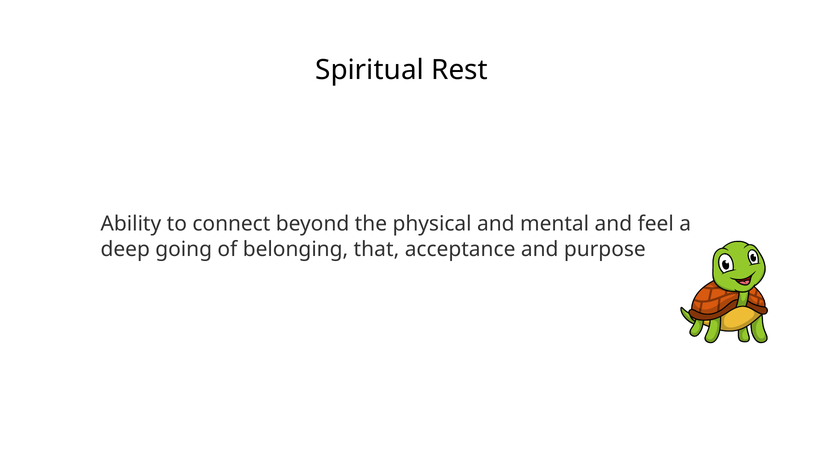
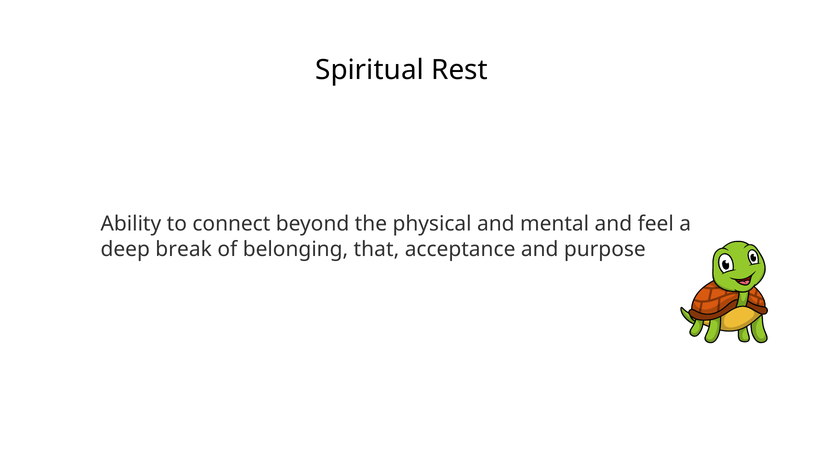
going: going -> break
